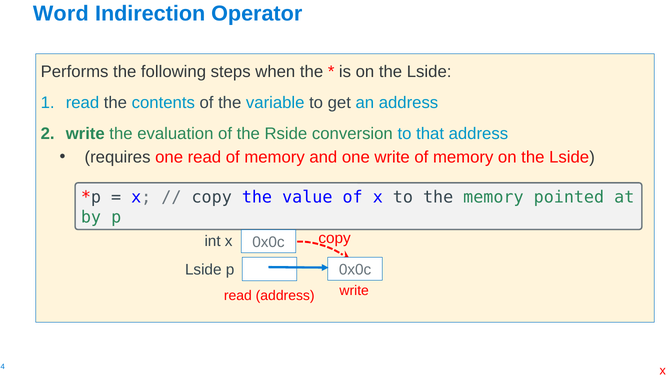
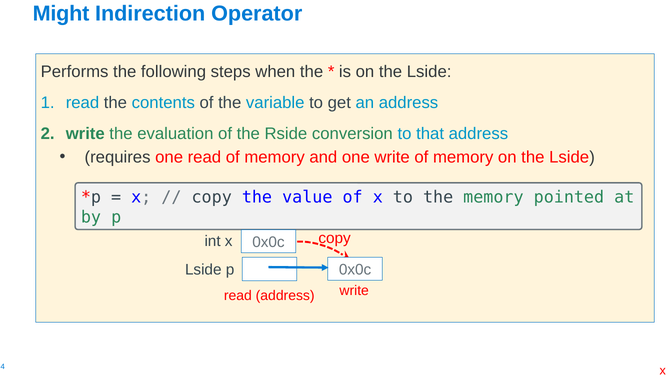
Word: Word -> Might
